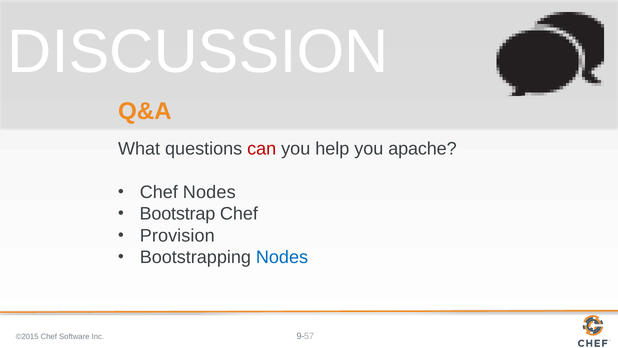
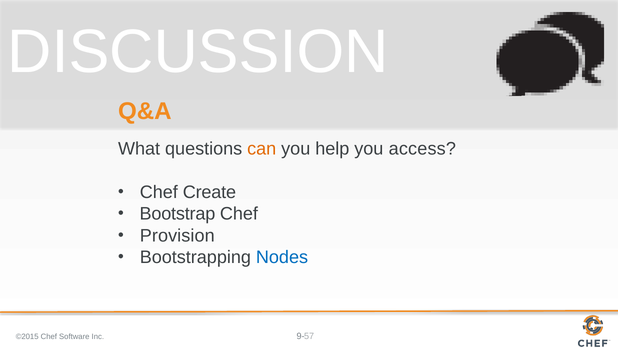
can colour: red -> orange
apache: apache -> access
Chef Nodes: Nodes -> Create
